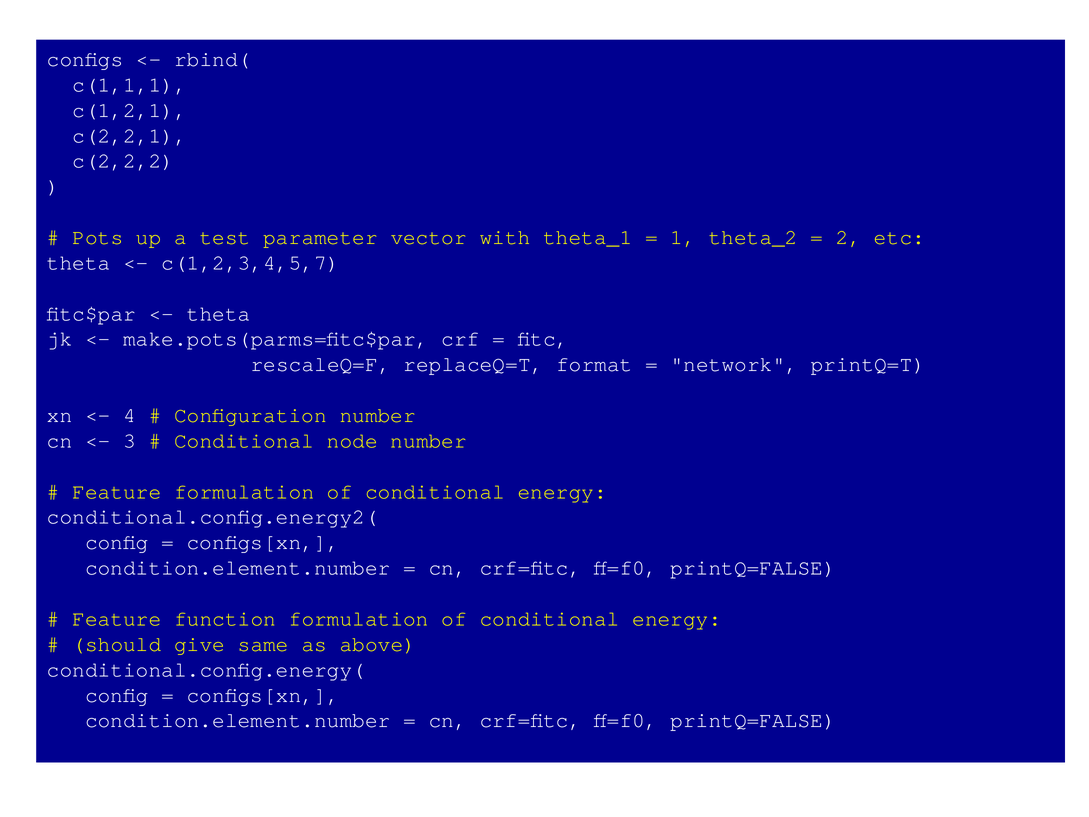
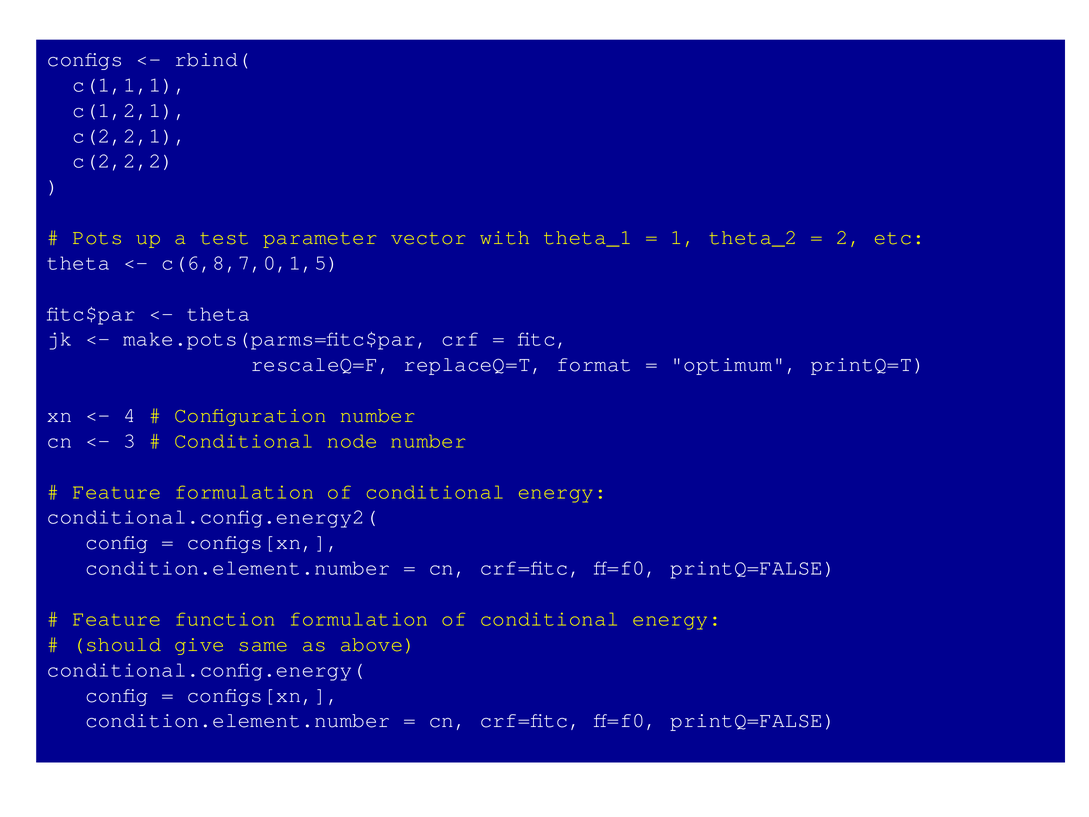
c(1,2,3,4,5,7: c(1,2,3,4,5,7 -> c(6,8,7,0,1,5
network: network -> optimum
